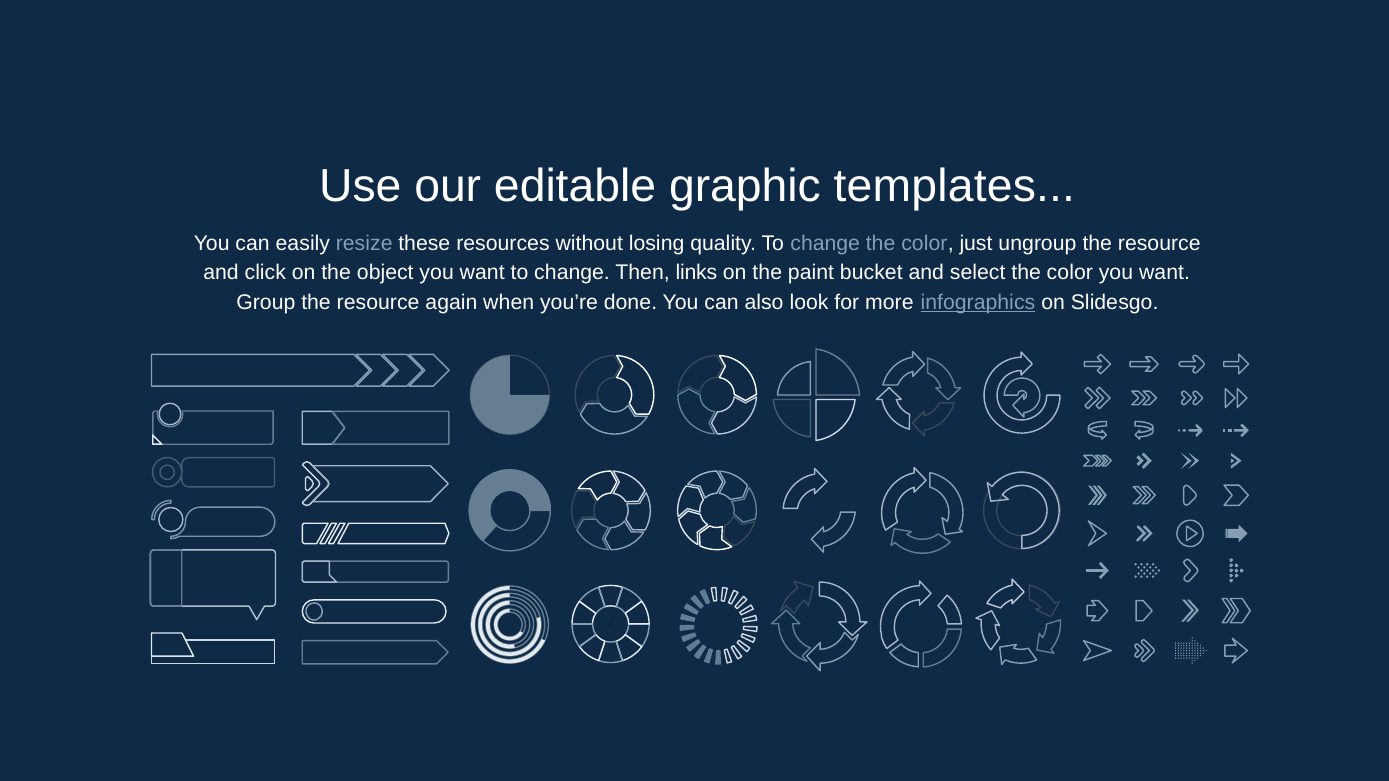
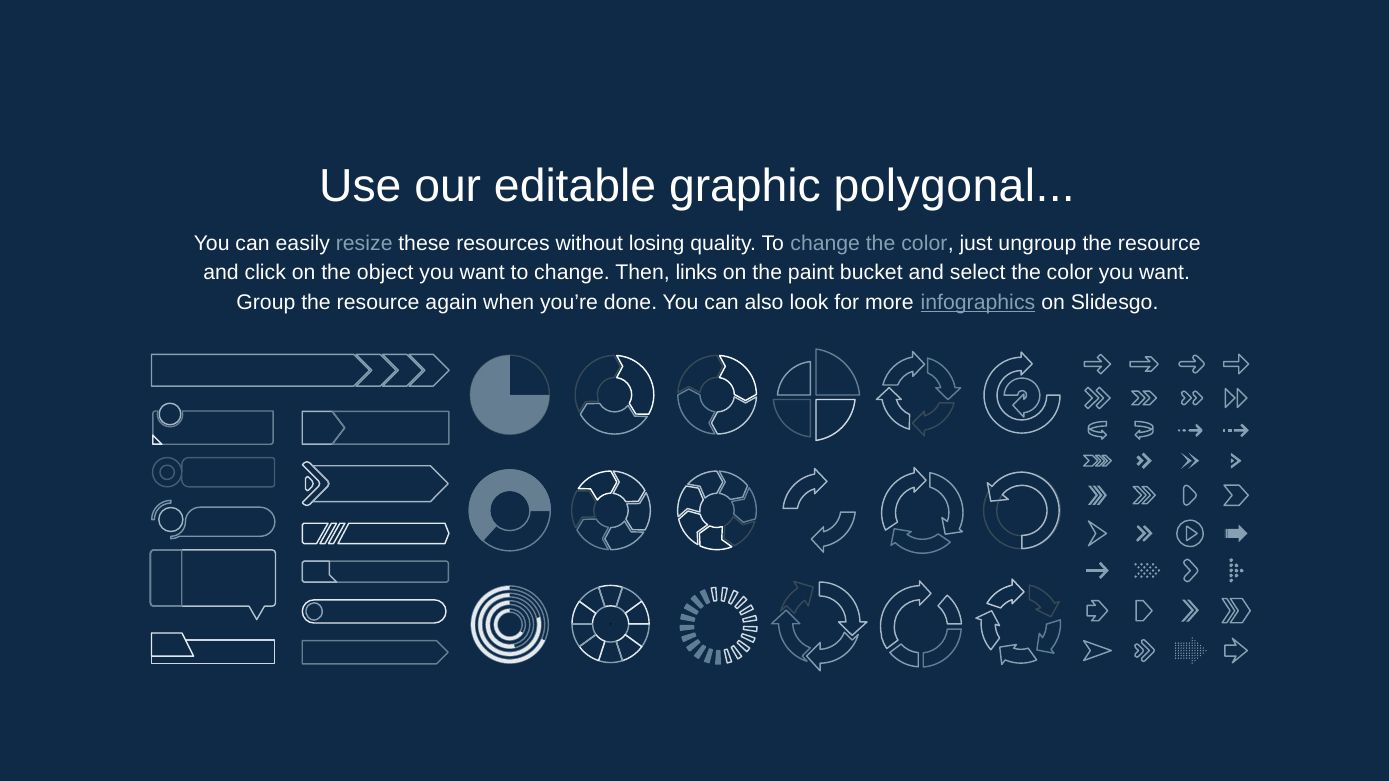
templates: templates -> polygonal
